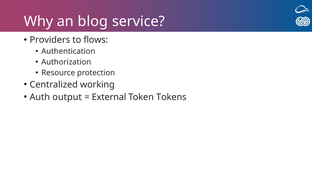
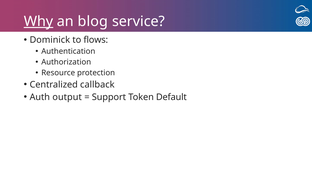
Why underline: none -> present
Providers: Providers -> Dominick
working: working -> callback
External: External -> Support
Tokens: Tokens -> Default
